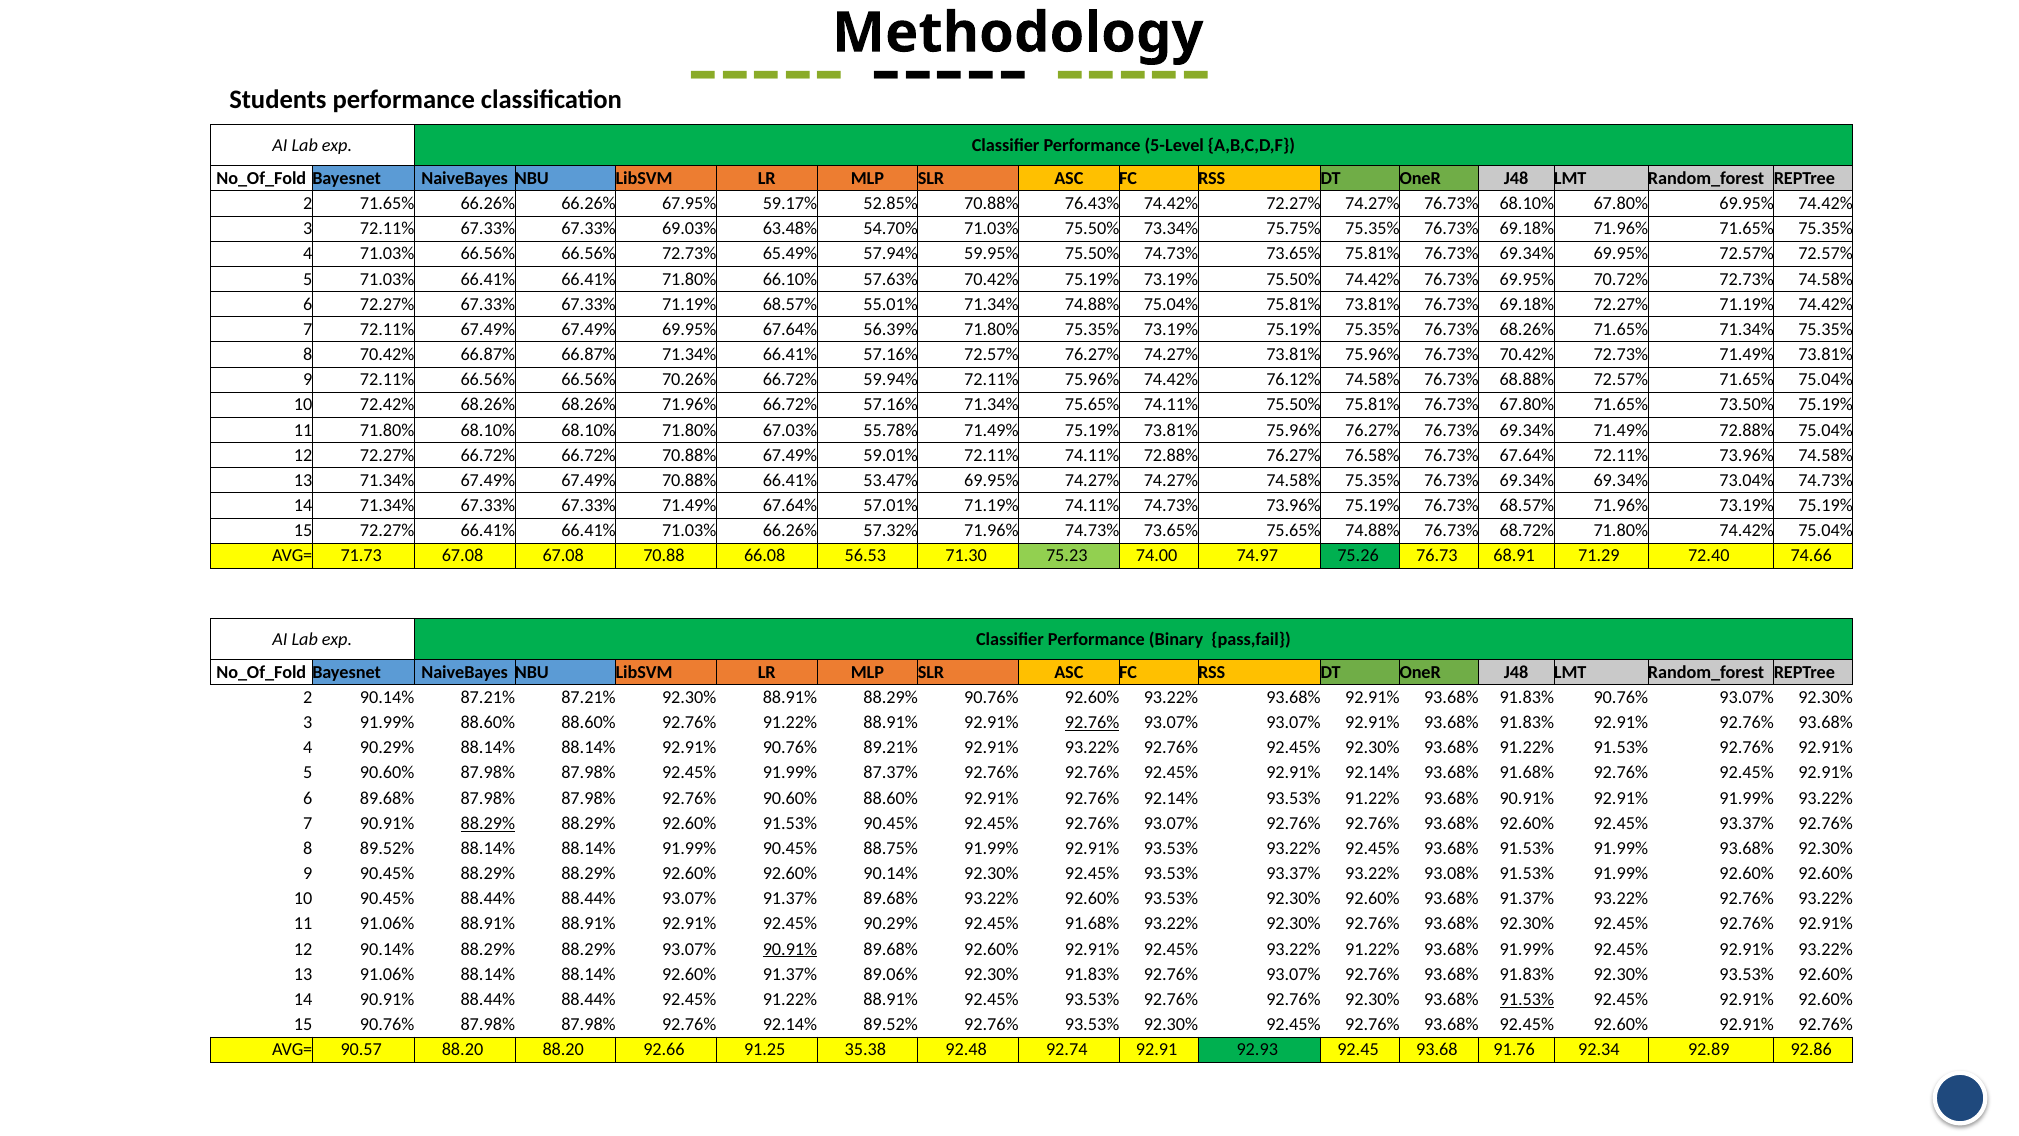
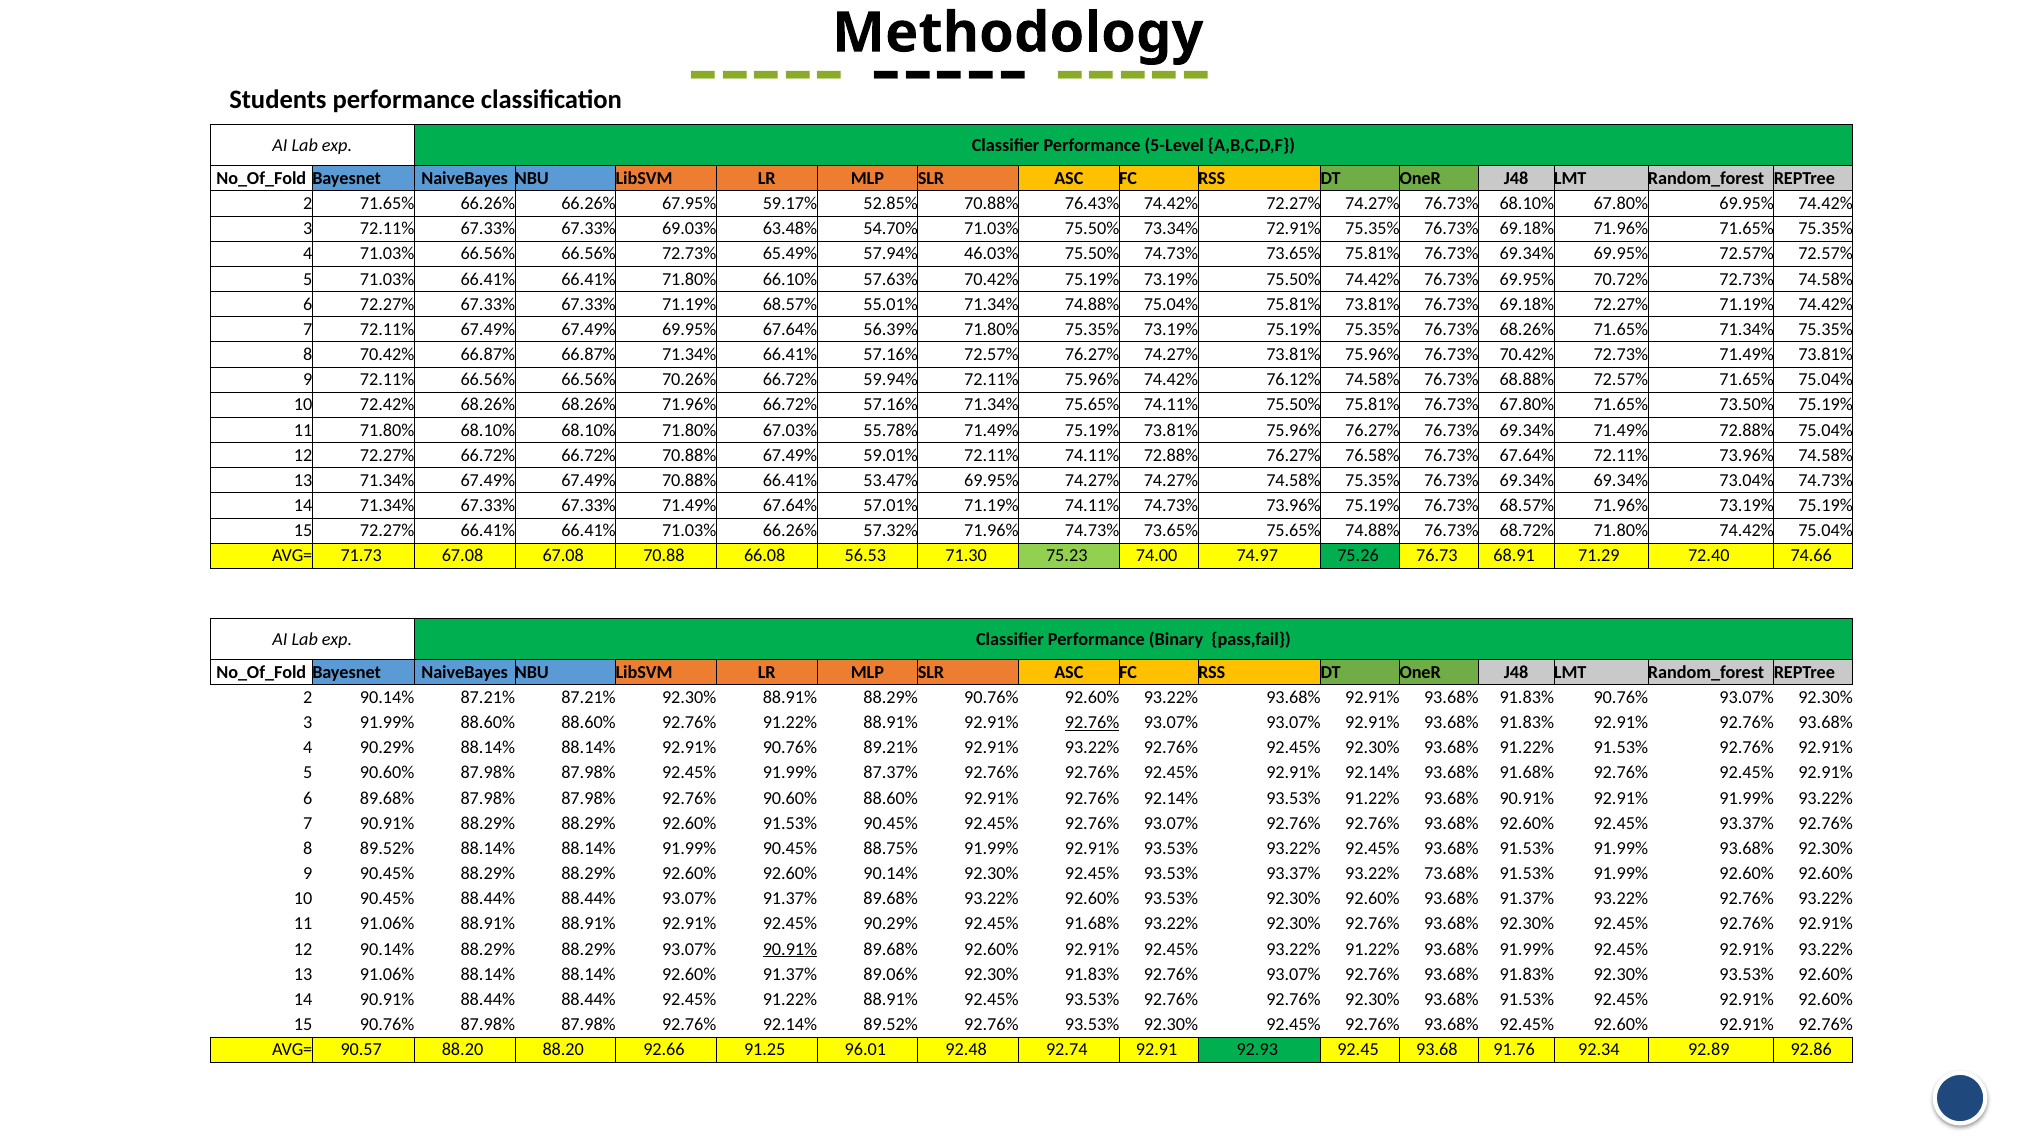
75.75%: 75.75% -> 72.91%
59.95%: 59.95% -> 46.03%
88.29% at (488, 823) underline: present -> none
93.08%: 93.08% -> 73.68%
91.53% at (1527, 999) underline: present -> none
35.38: 35.38 -> 96.01
